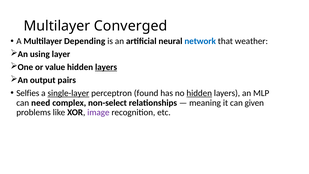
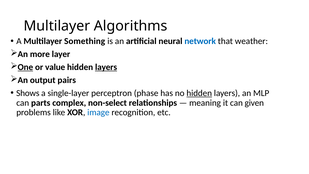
Converged: Converged -> Algorithms
Depending: Depending -> Something
using: using -> more
One underline: none -> present
Selfies: Selfies -> Shows
single-layer underline: present -> none
found: found -> phase
need: need -> parts
image colour: purple -> blue
